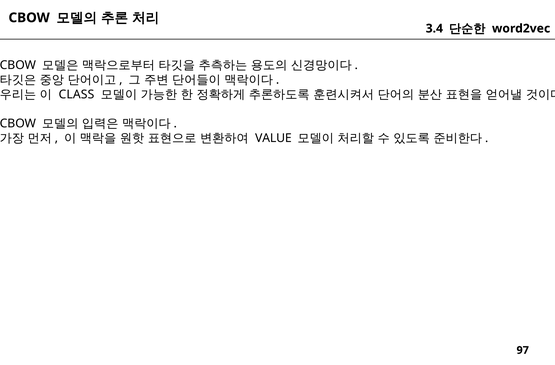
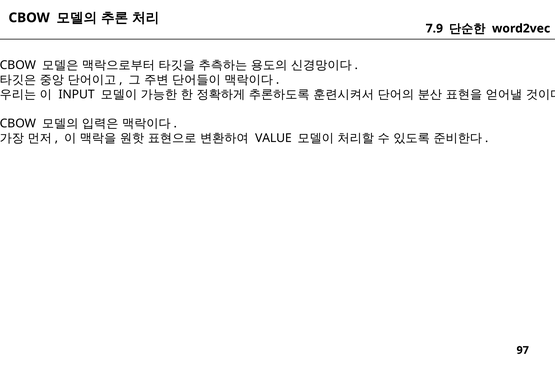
3.4: 3.4 -> 7.9
CLASS: CLASS -> INPUT
